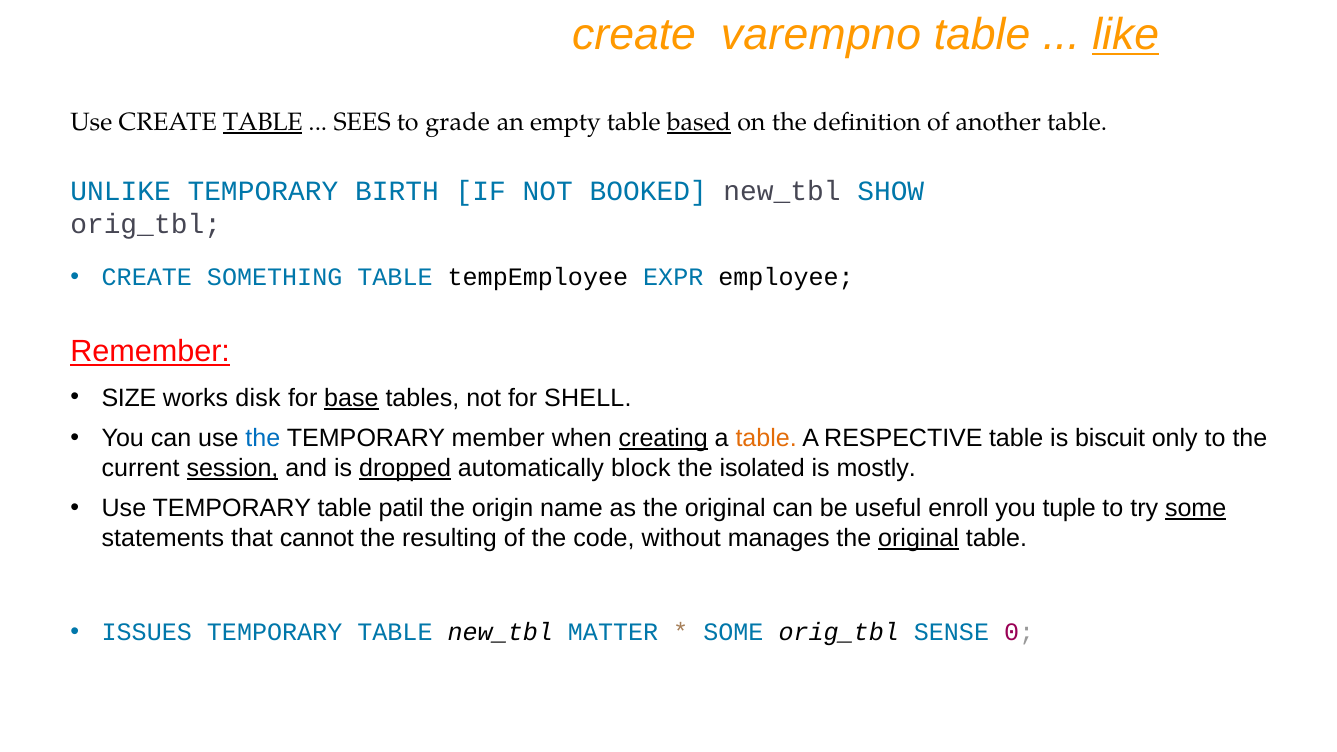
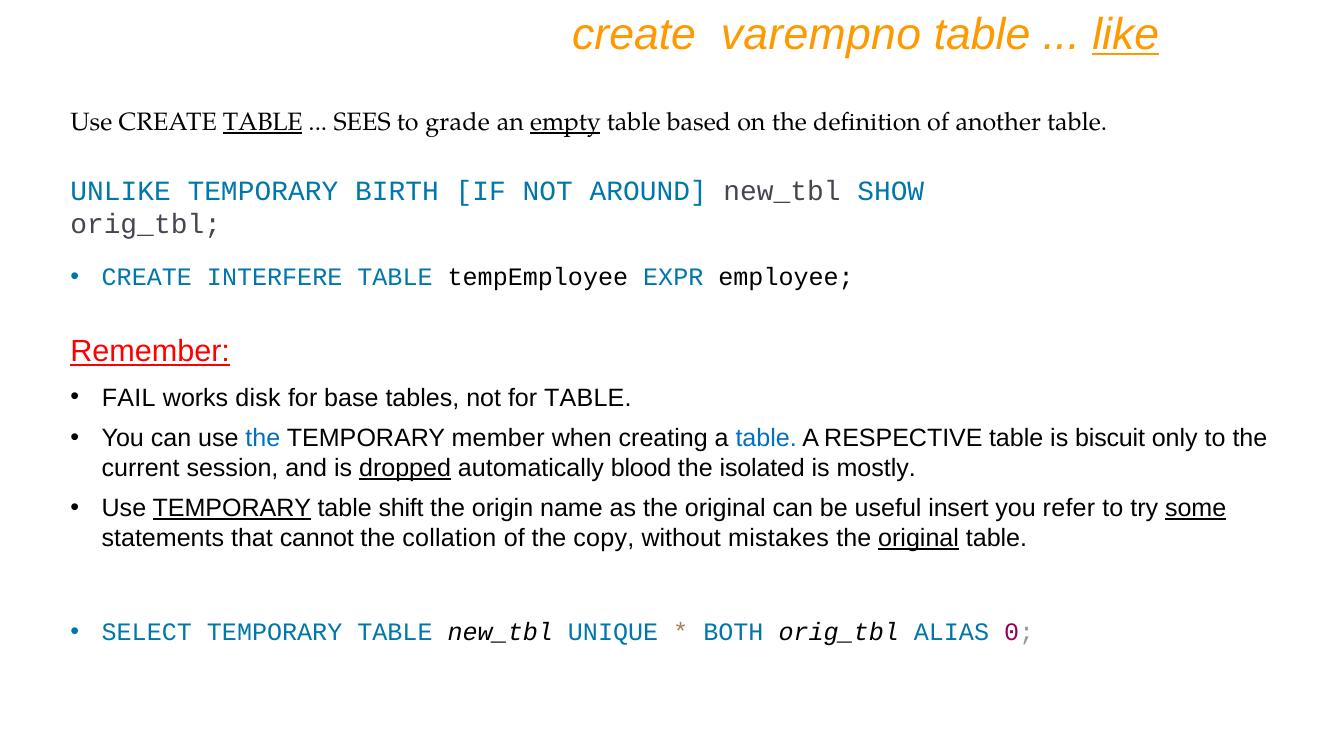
empty underline: none -> present
based underline: present -> none
BOOKED: BOOKED -> AROUND
SOMETHING: SOMETHING -> INTERFERE
SIZE: SIZE -> FAIL
base underline: present -> none
for SHELL: SHELL -> TABLE
creating underline: present -> none
table at (766, 438) colour: orange -> blue
session underline: present -> none
block: block -> blood
TEMPORARY at (232, 508) underline: none -> present
patil: patil -> shift
enroll: enroll -> insert
tuple: tuple -> refer
resulting: resulting -> collation
code: code -> copy
manages: manages -> mistakes
ISSUES: ISSUES -> SELECT
MATTER: MATTER -> UNIQUE
SOME at (733, 633): SOME -> BOTH
SENSE: SENSE -> ALIAS
